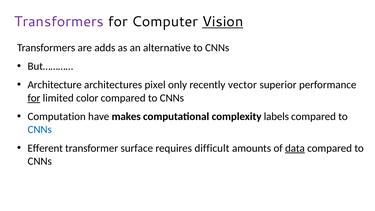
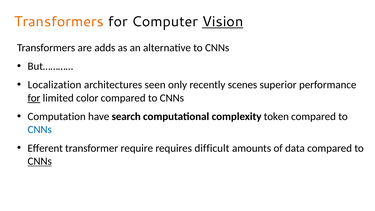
Transformers at (59, 22) colour: purple -> orange
Architecture: Architecture -> Localization
pixel: pixel -> seen
vector: vector -> scenes
makes: makes -> search
labels: labels -> token
surface: surface -> require
data underline: present -> none
CNNs at (40, 161) underline: none -> present
